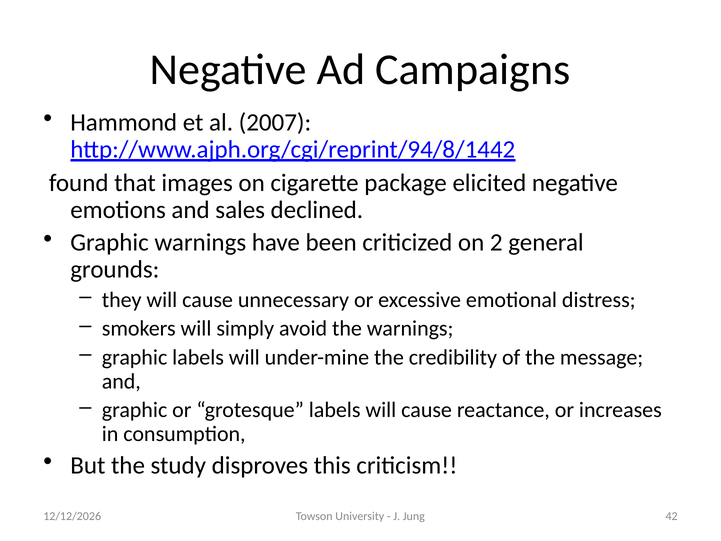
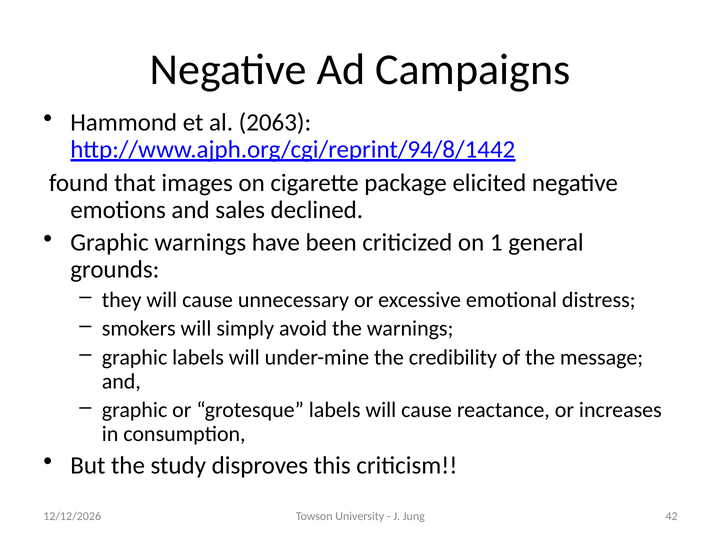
2007: 2007 -> 2063
2: 2 -> 1
